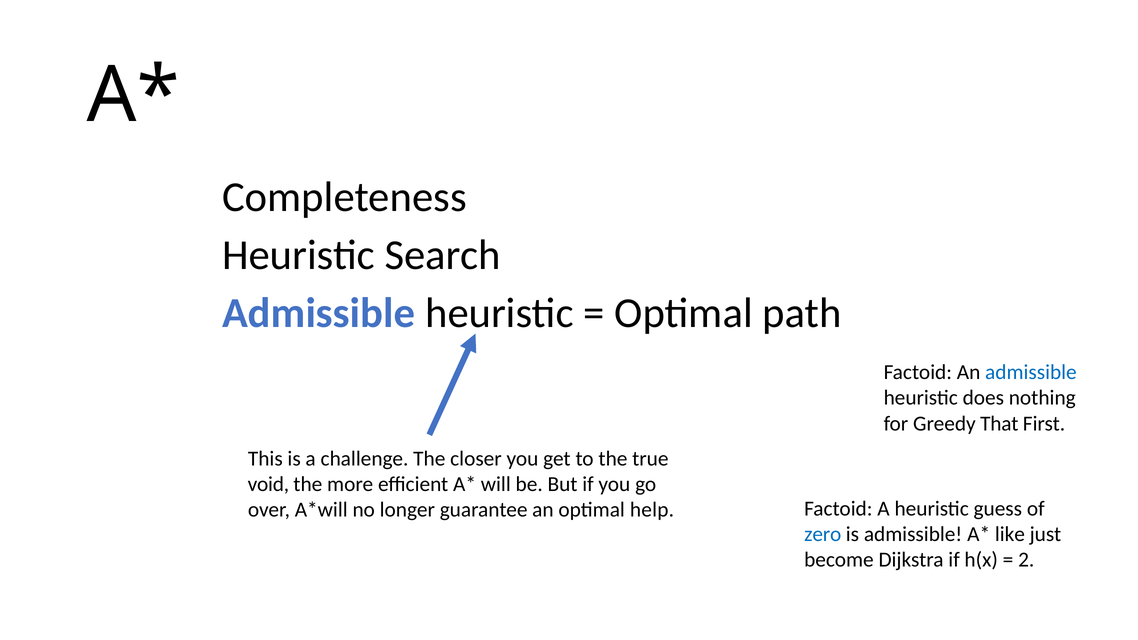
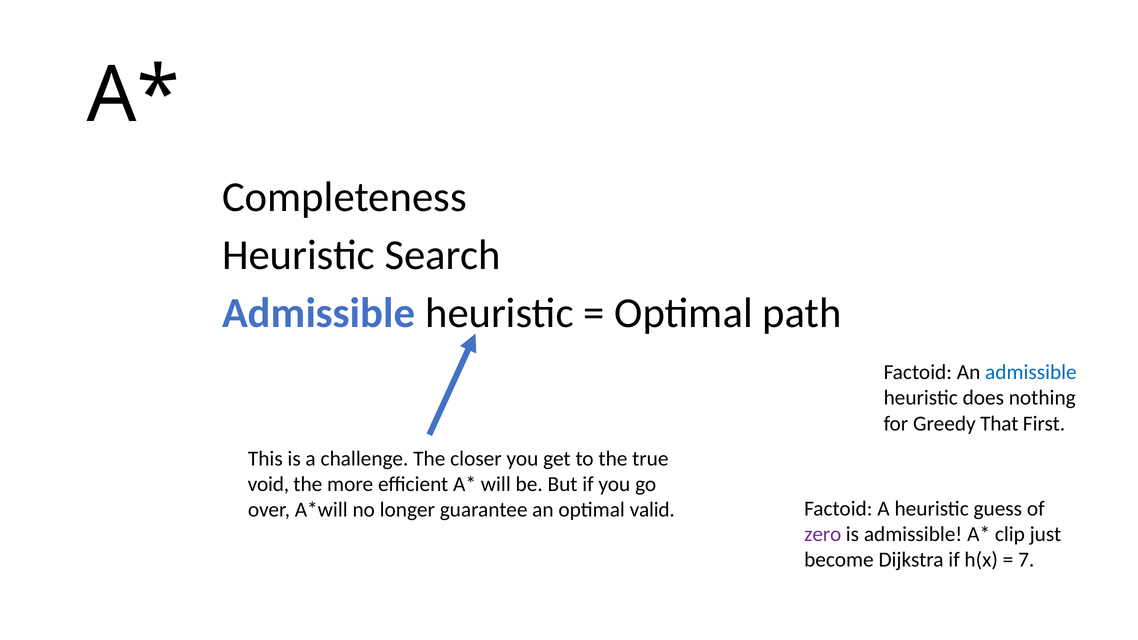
help: help -> valid
zero colour: blue -> purple
like: like -> clip
2: 2 -> 7
